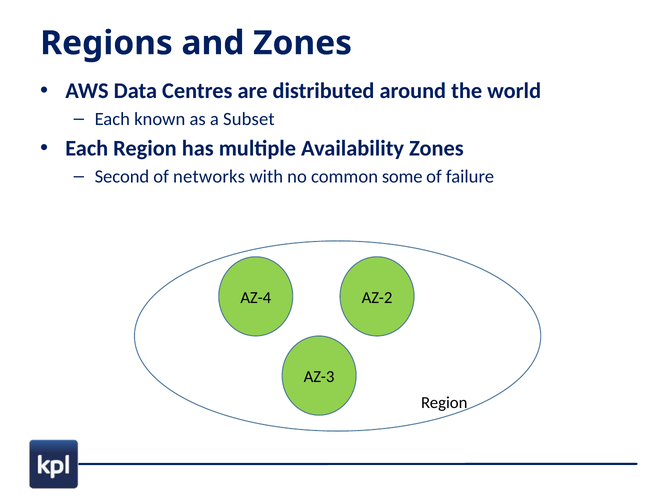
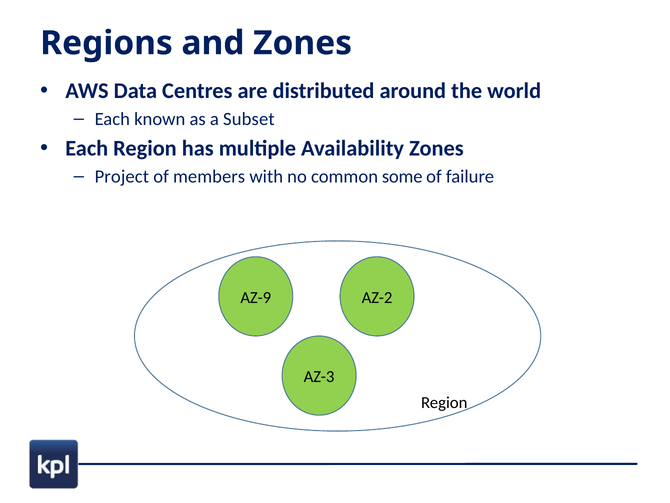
Second: Second -> Project
networks: networks -> members
AZ-4: AZ-4 -> AZ-9
